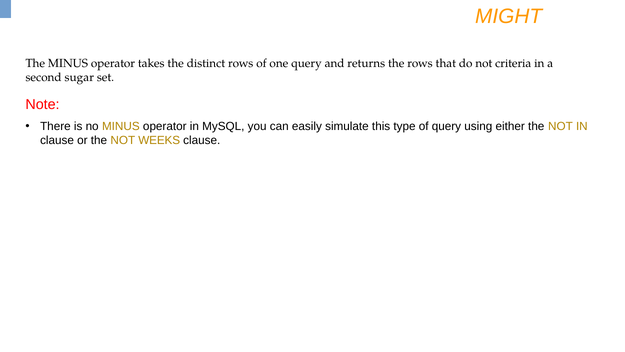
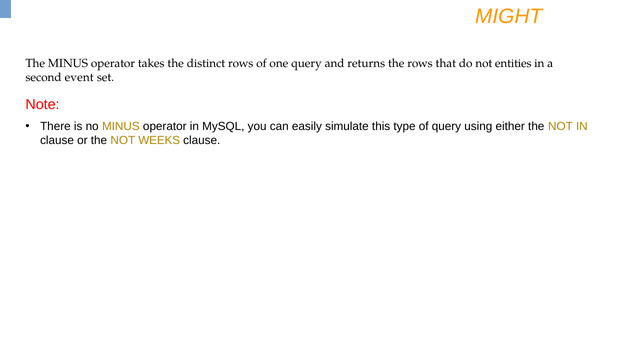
criteria: criteria -> entities
sugar: sugar -> event
